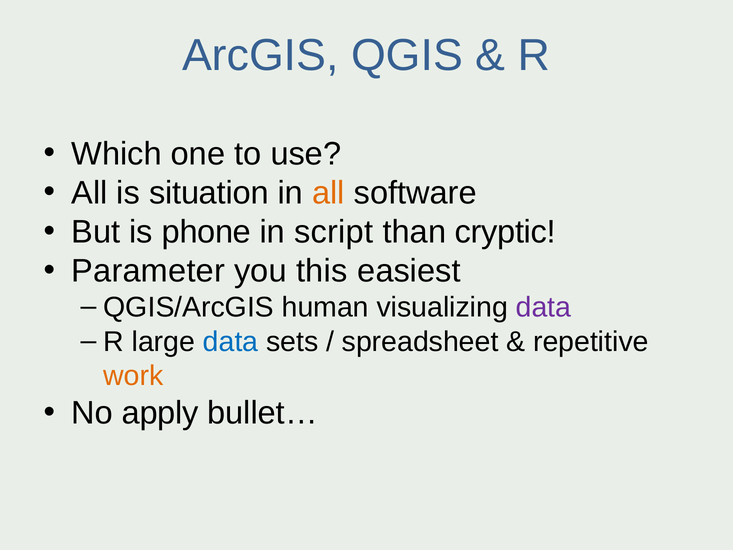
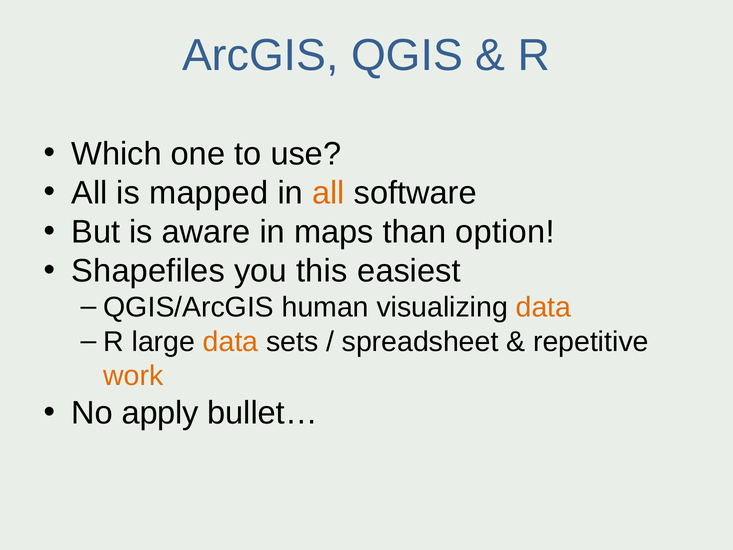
situation: situation -> mapped
phone: phone -> aware
script: script -> maps
cryptic: cryptic -> option
Parameter: Parameter -> Shapefiles
data at (543, 307) colour: purple -> orange
data at (231, 342) colour: blue -> orange
